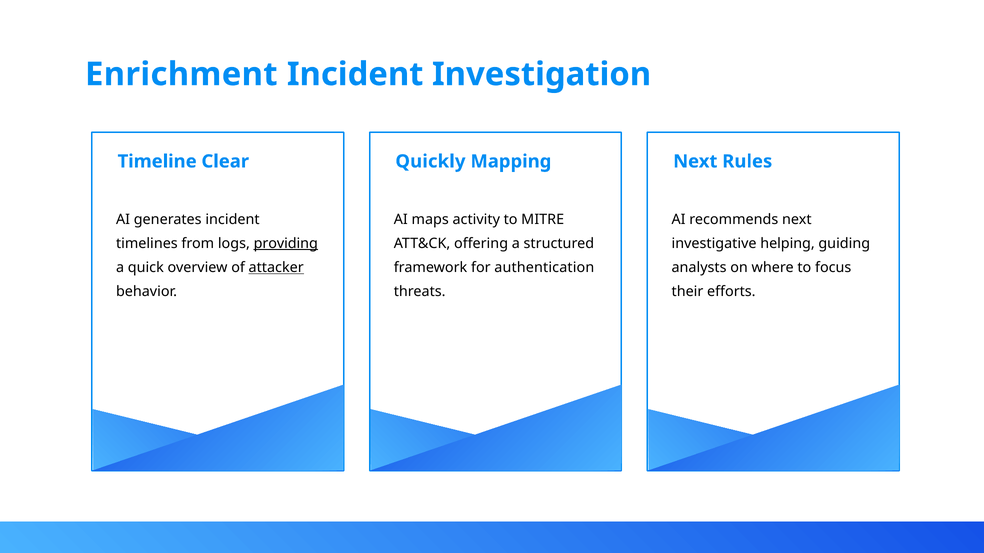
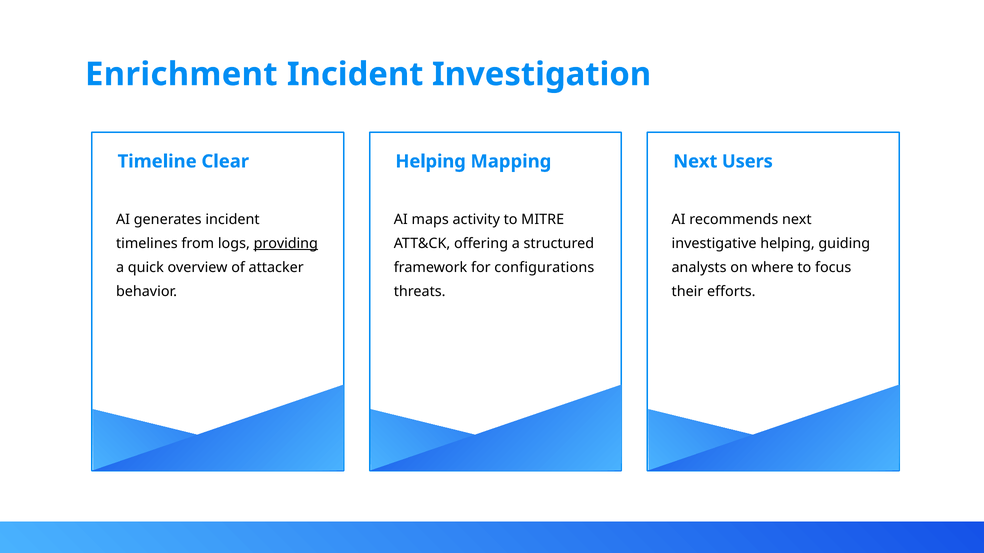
Quickly at (430, 162): Quickly -> Helping
Rules: Rules -> Users
attacker underline: present -> none
authentication: authentication -> configurations
